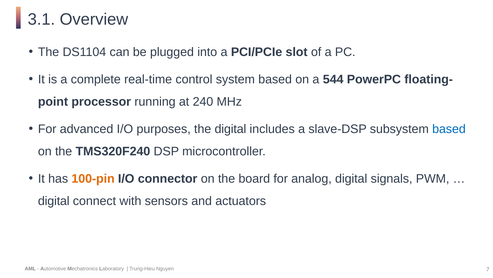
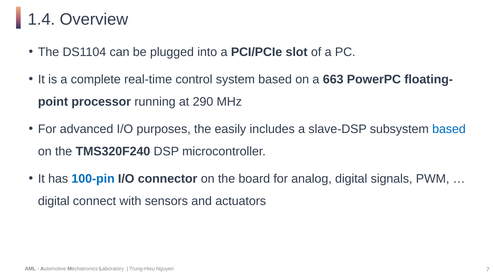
3.1: 3.1 -> 1.4
544: 544 -> 663
240: 240 -> 290
the digital: digital -> easily
100-pin colour: orange -> blue
